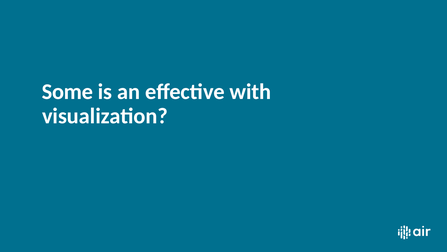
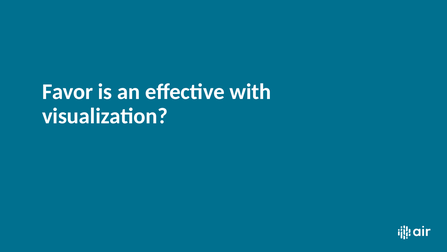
Some: Some -> Favor
